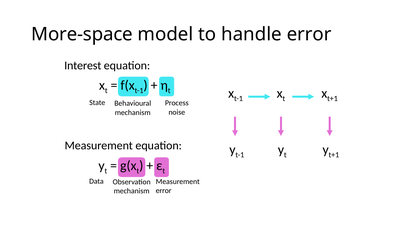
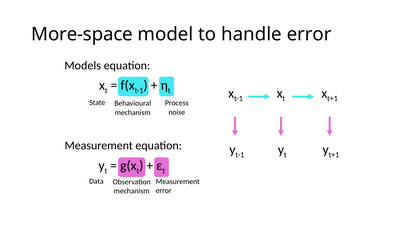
Interest: Interest -> Models
